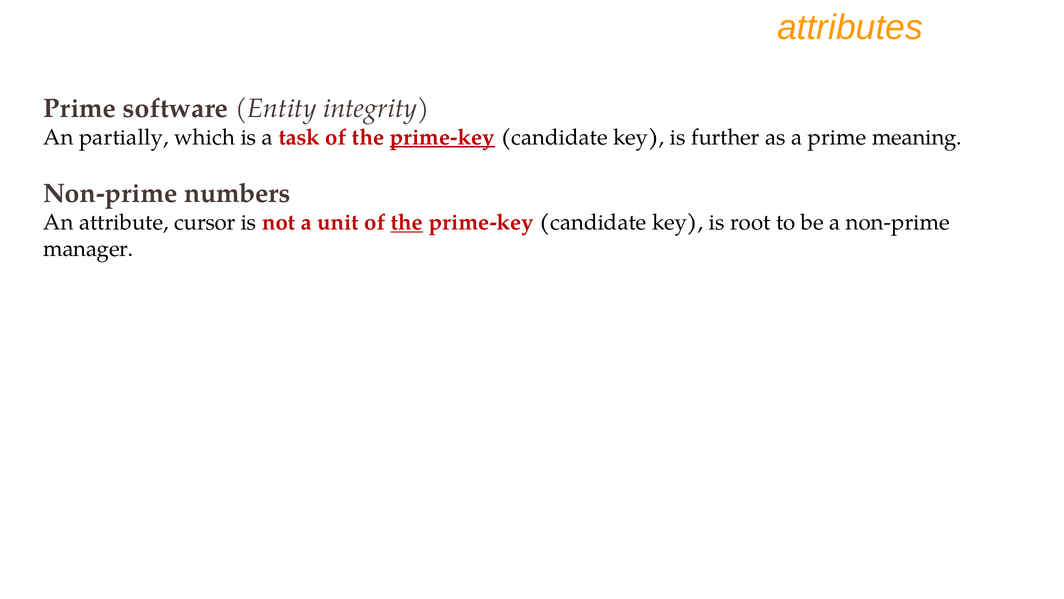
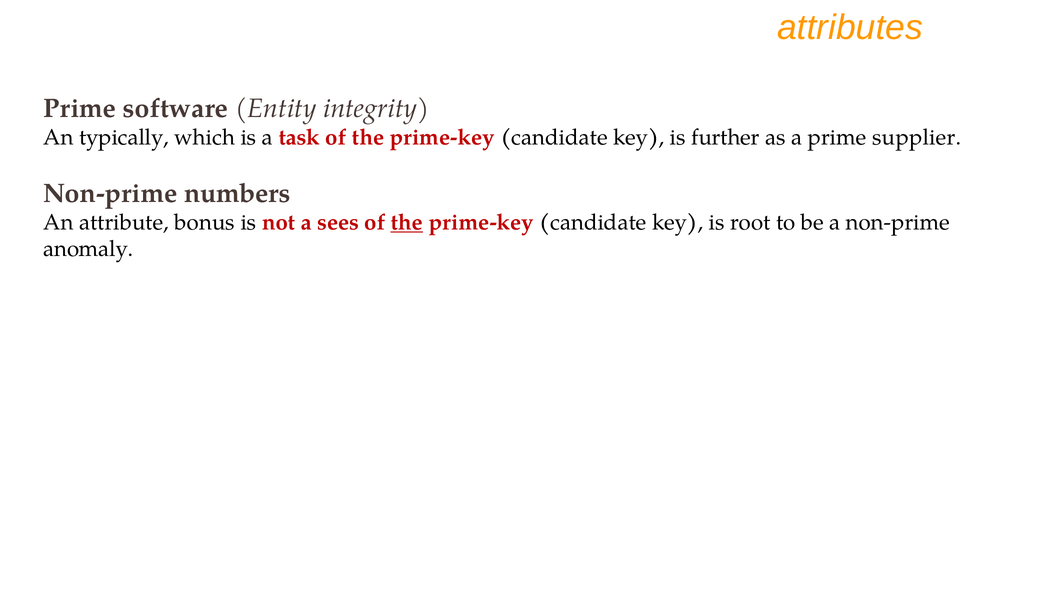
partially: partially -> typically
prime-key at (442, 137) underline: present -> none
meaning: meaning -> supplier
cursor: cursor -> bonus
unit: unit -> sees
manager: manager -> anomaly
